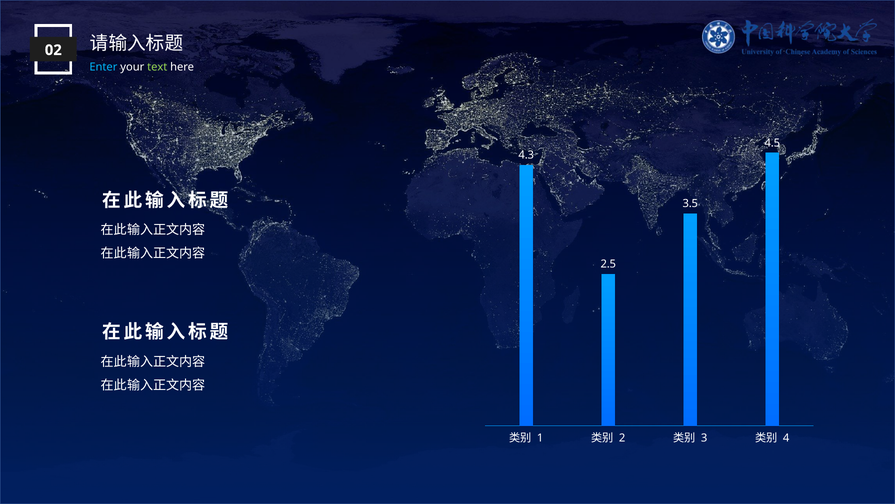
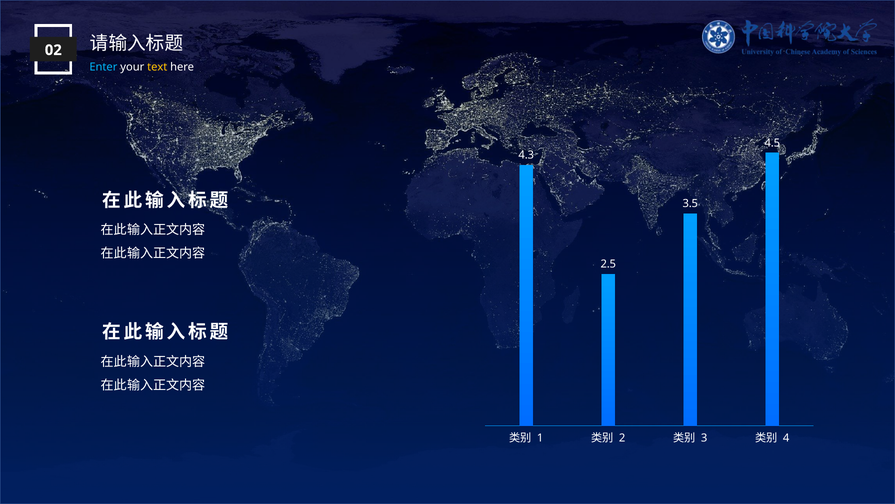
text colour: light green -> yellow
